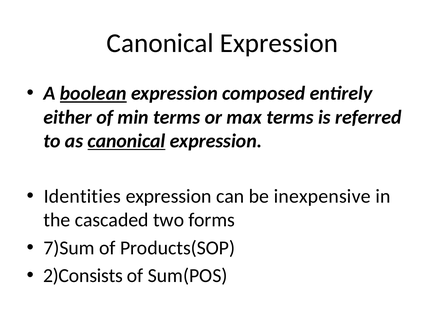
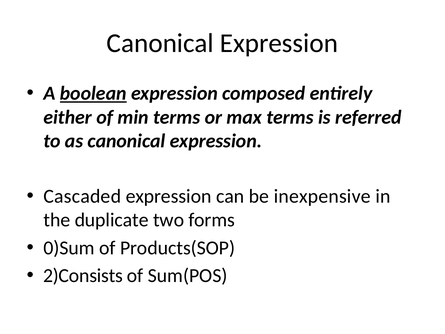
canonical at (127, 141) underline: present -> none
Identities: Identities -> Cascaded
cascaded: cascaded -> duplicate
7)Sum: 7)Sum -> 0)Sum
